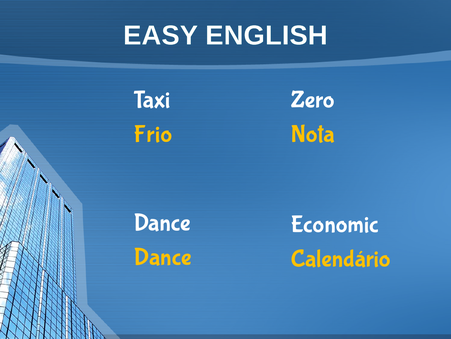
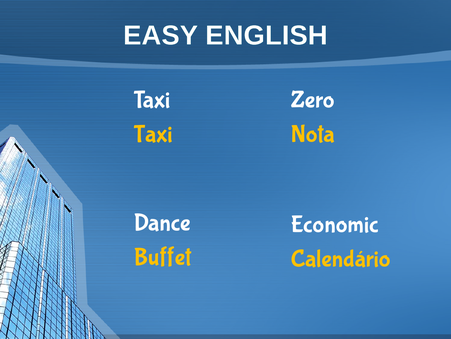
Frio at (153, 133): Frio -> Taxi
Dance at (163, 256): Dance -> Buffet
